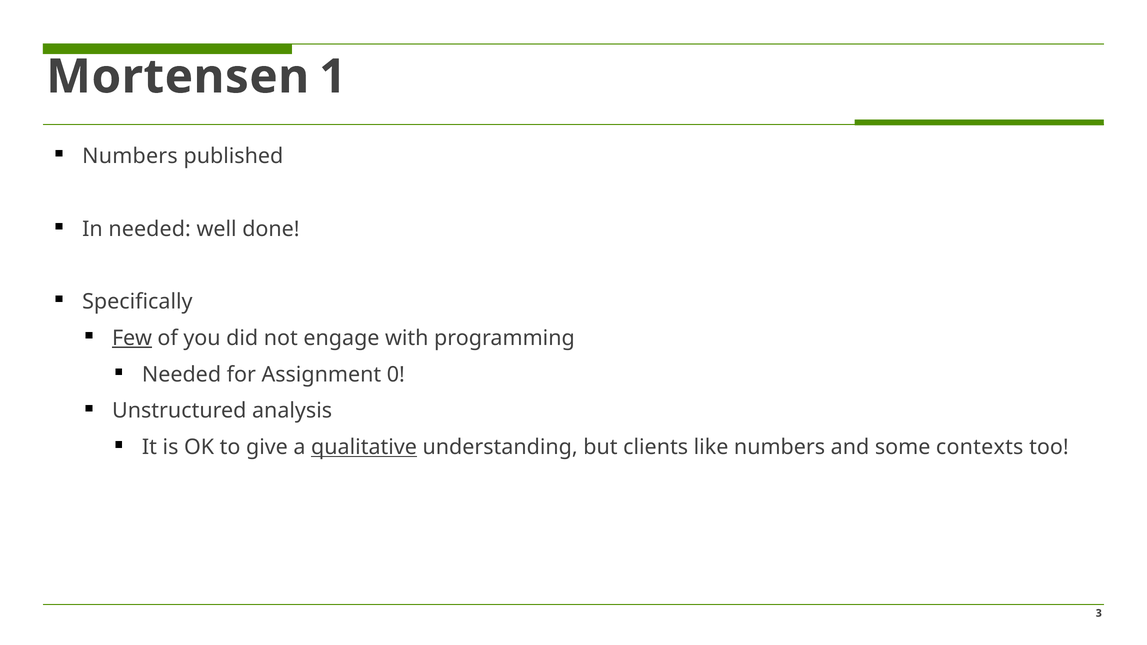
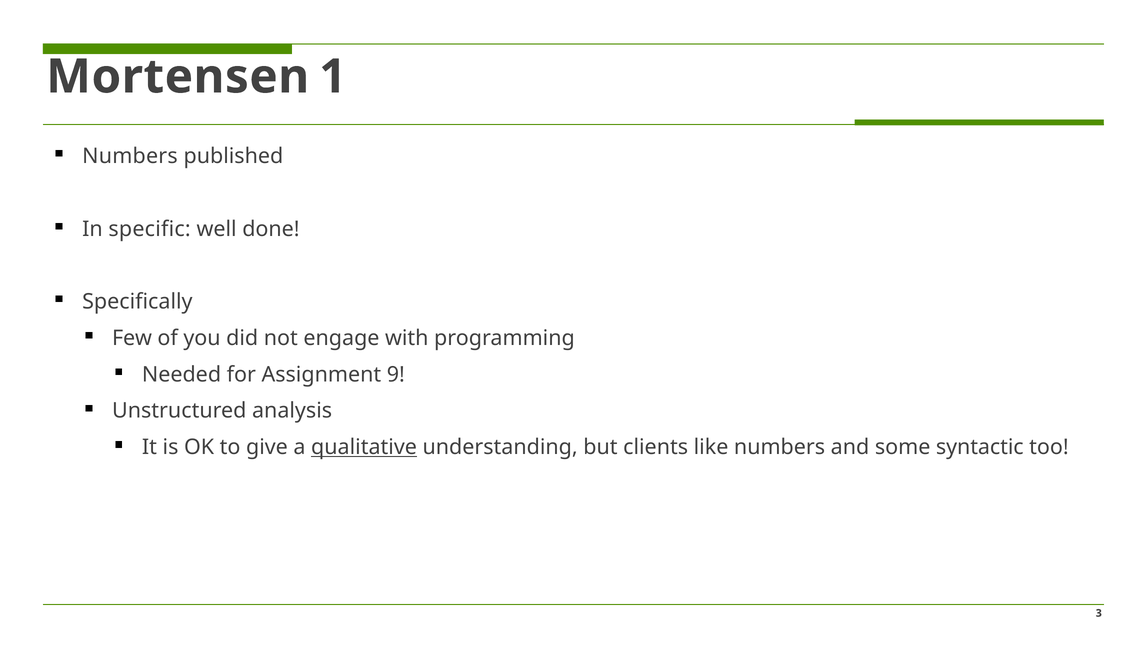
In needed: needed -> specific
Few underline: present -> none
0: 0 -> 9
contexts: contexts -> syntactic
